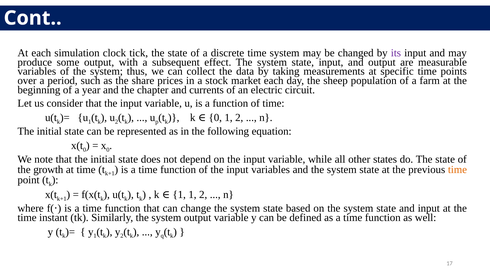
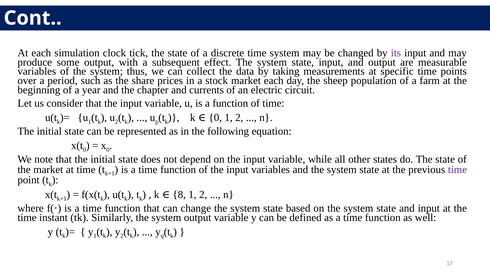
the growth: growth -> market
time at (457, 169) colour: orange -> purple
k 1: 1 -> 8
